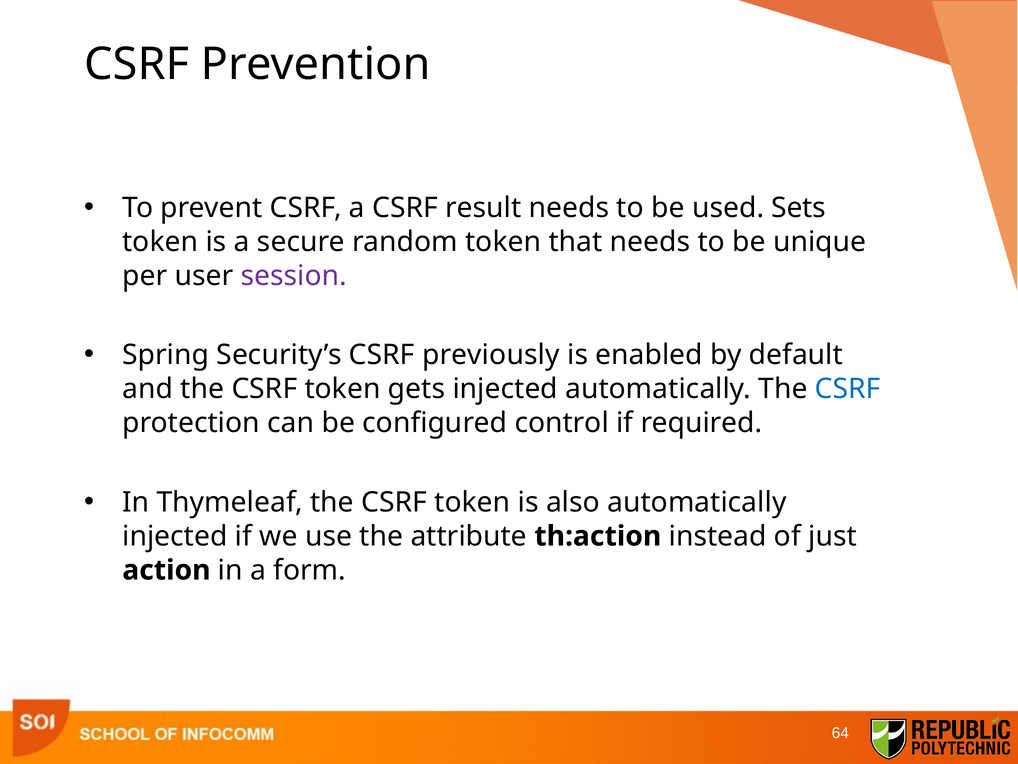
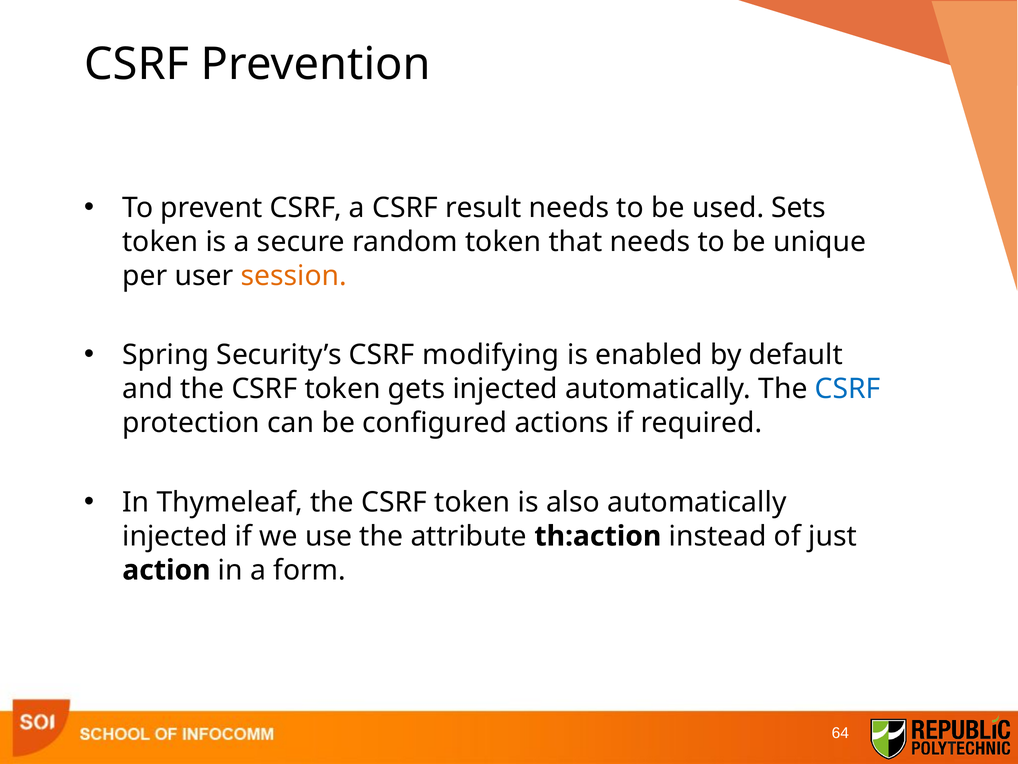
session colour: purple -> orange
previously: previously -> modifying
control: control -> actions
